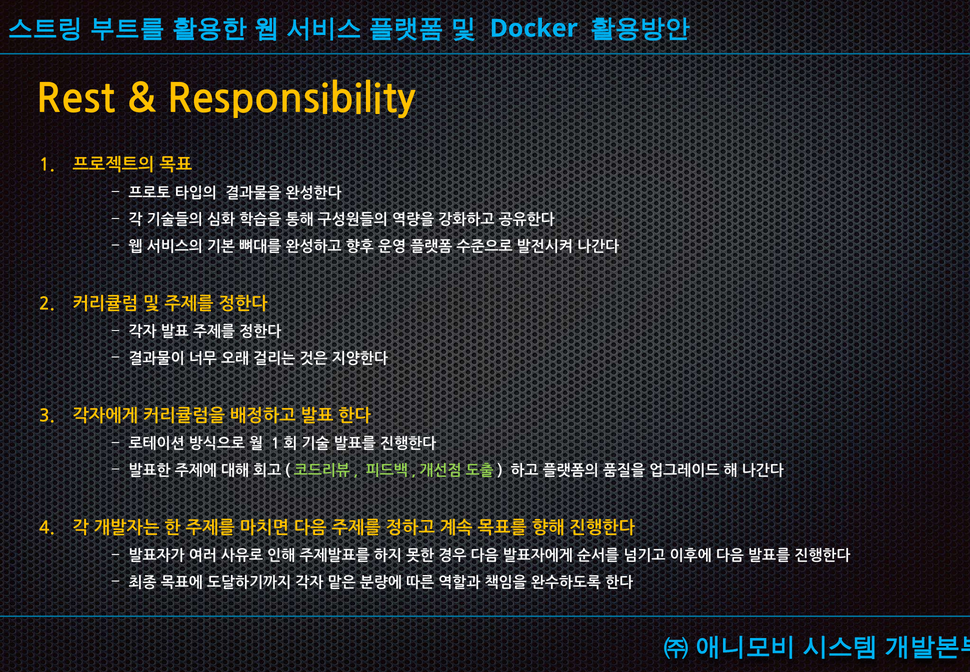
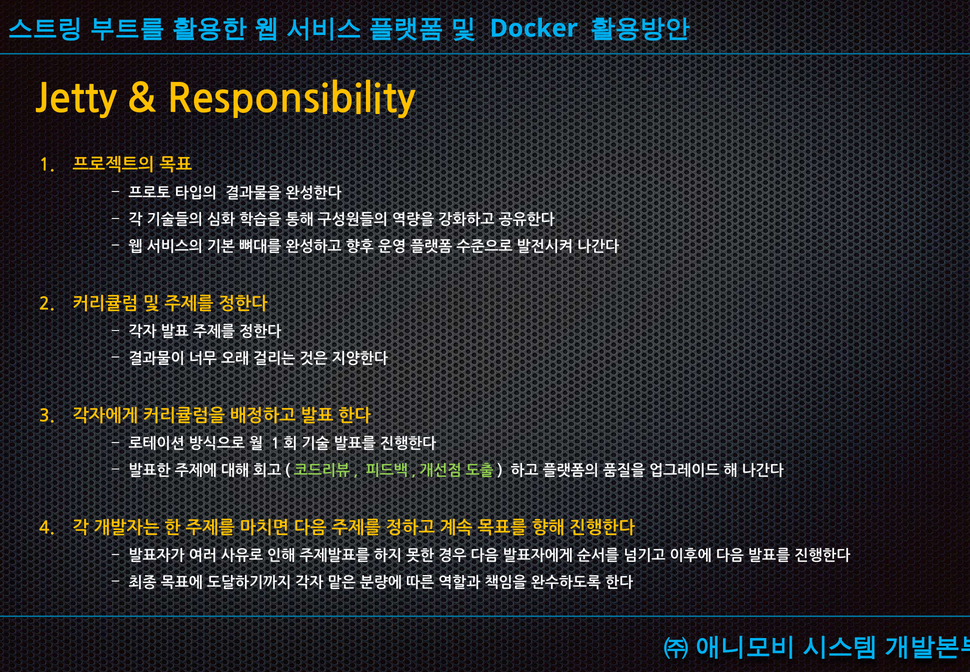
Rest: Rest -> Jetty
